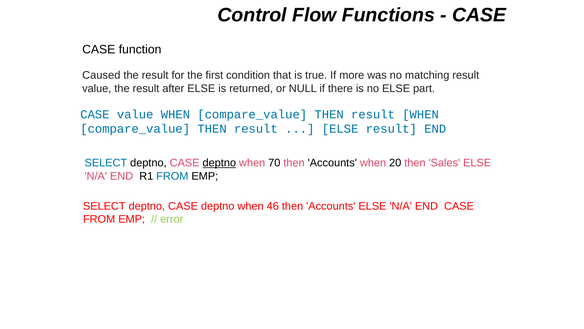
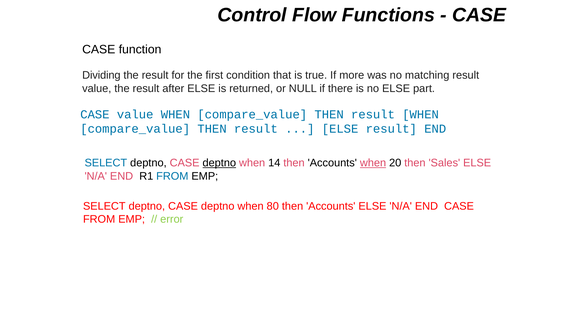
Caused: Caused -> Dividing
70: 70 -> 14
when at (373, 163) underline: none -> present
46: 46 -> 80
